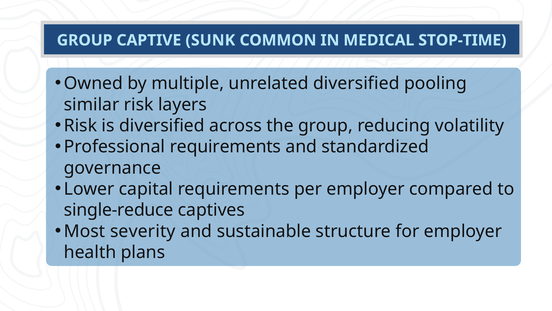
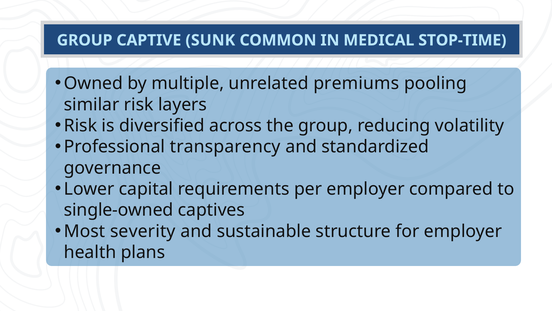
unrelated diversified: diversified -> premiums
Professional requirements: requirements -> transparency
single-reduce: single-reduce -> single-owned
